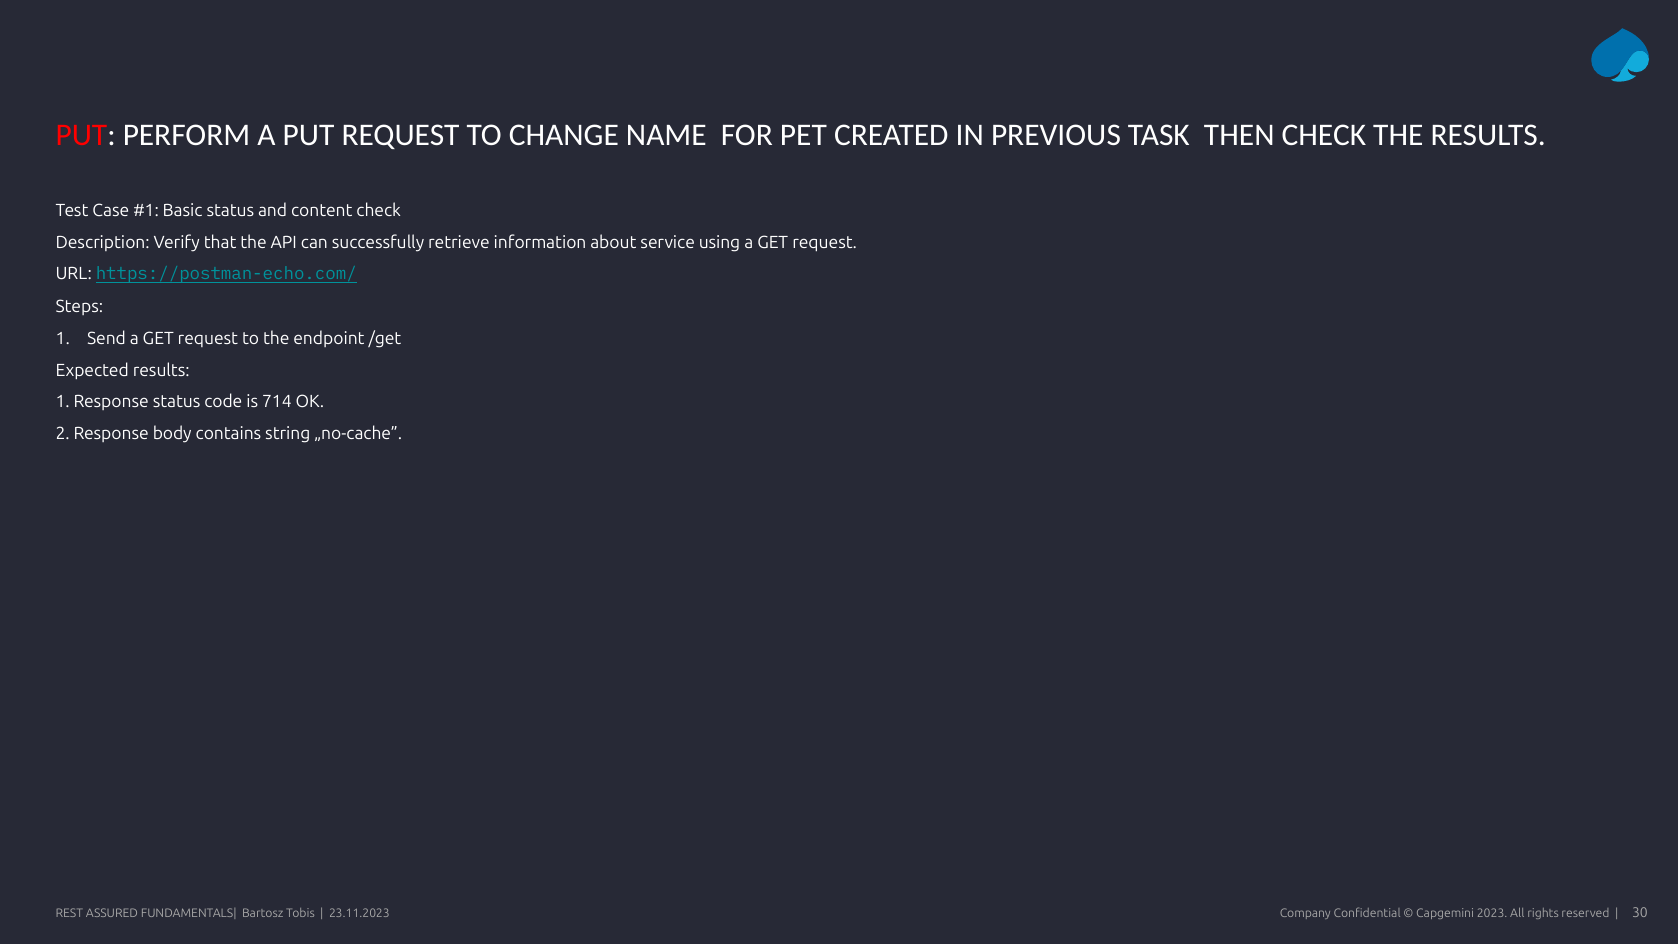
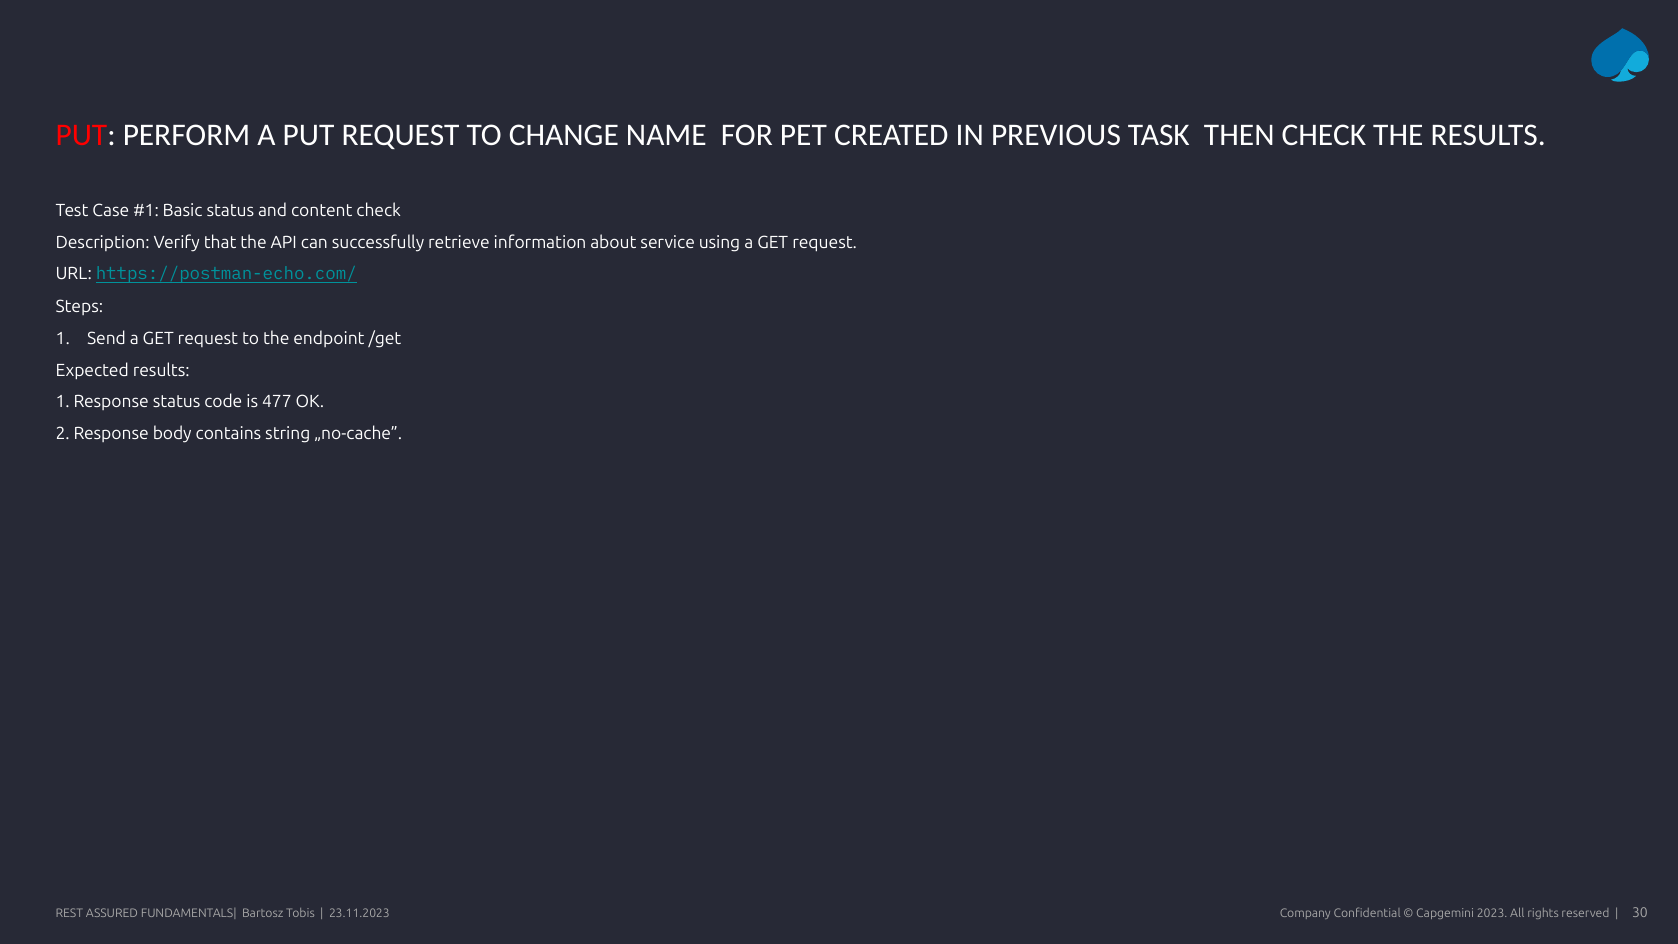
714: 714 -> 477
